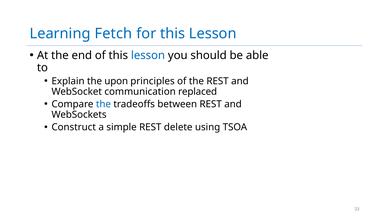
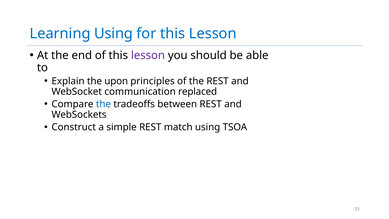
Learning Fetch: Fetch -> Using
lesson at (148, 55) colour: blue -> purple
delete: delete -> match
